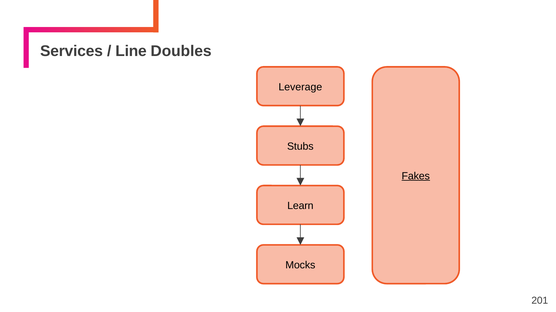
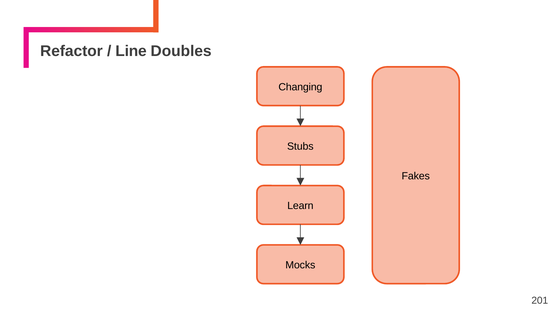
Services: Services -> Refactor
Leverage: Leverage -> Changing
Fakes underline: present -> none
